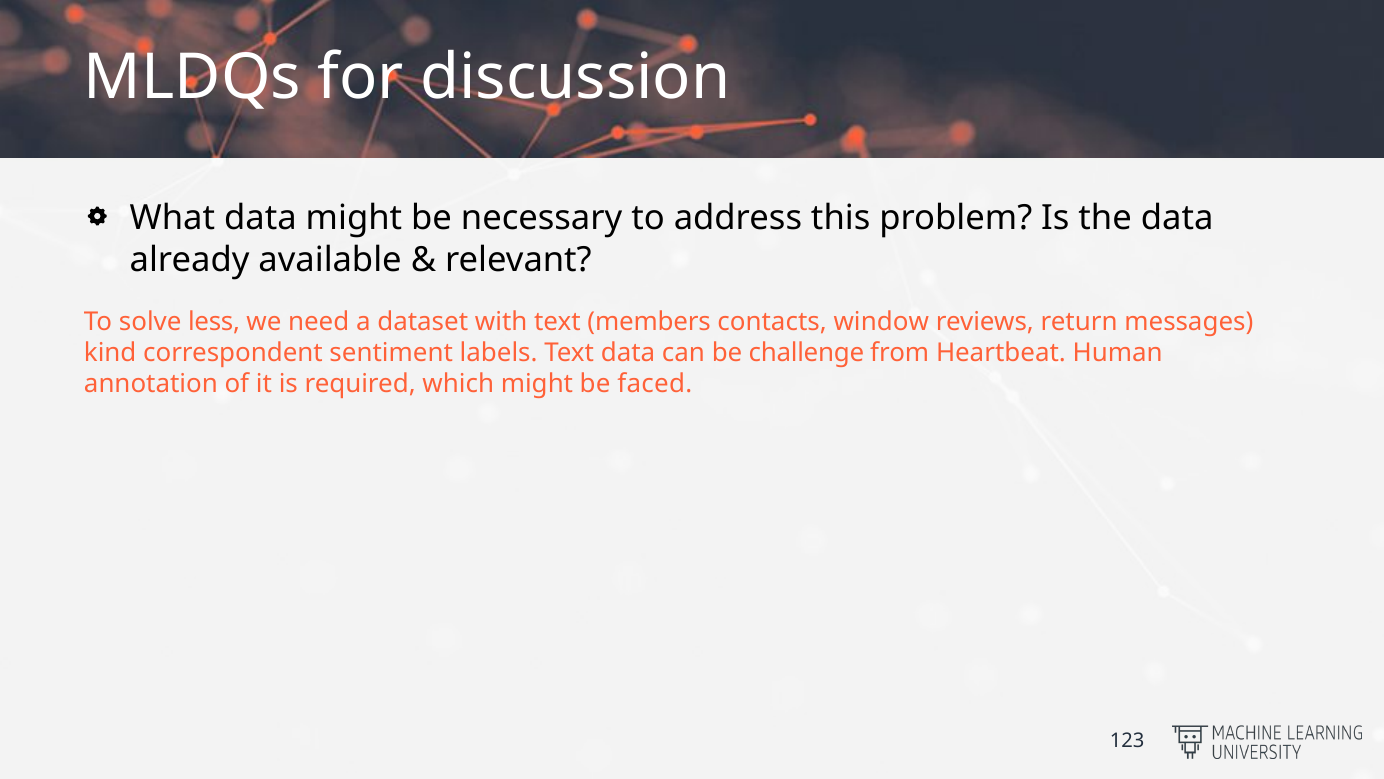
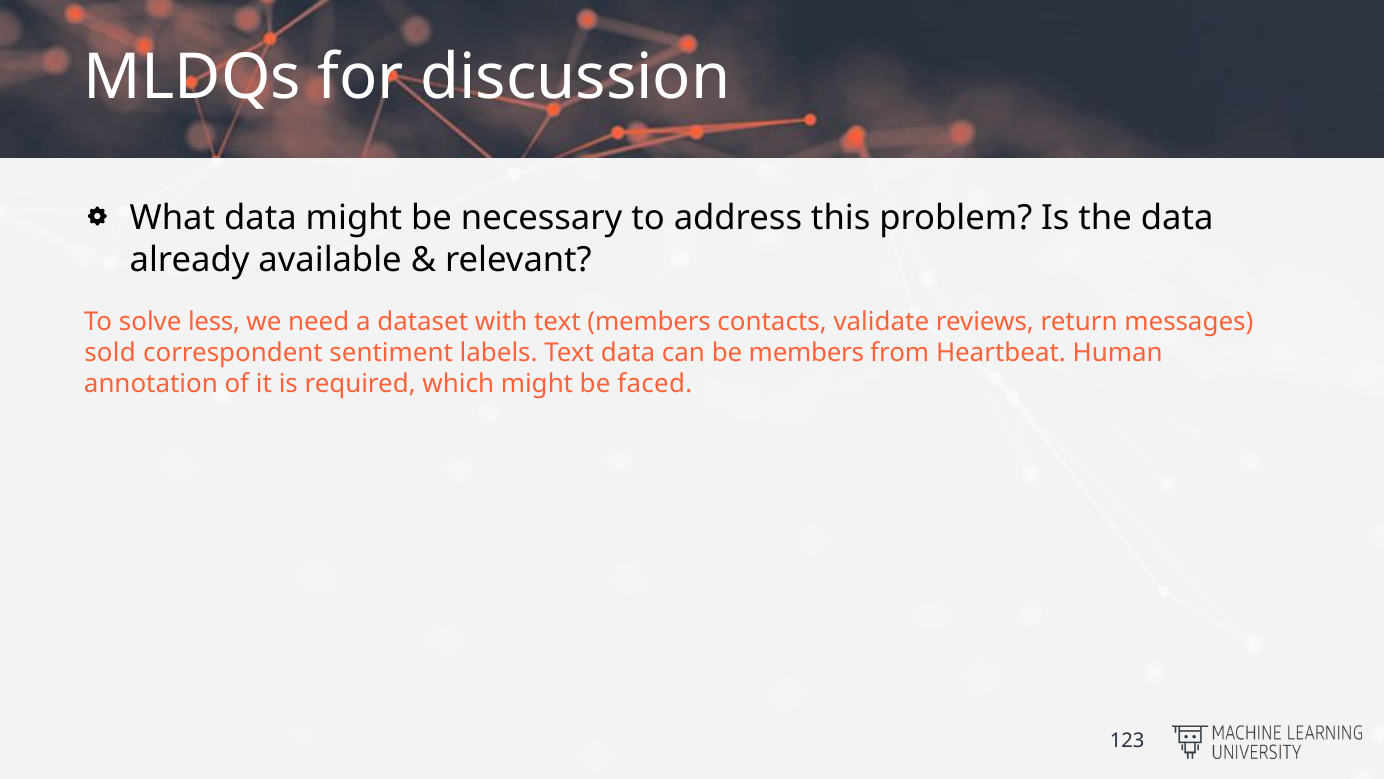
window: window -> validate
kind: kind -> sold
be challenge: challenge -> members
